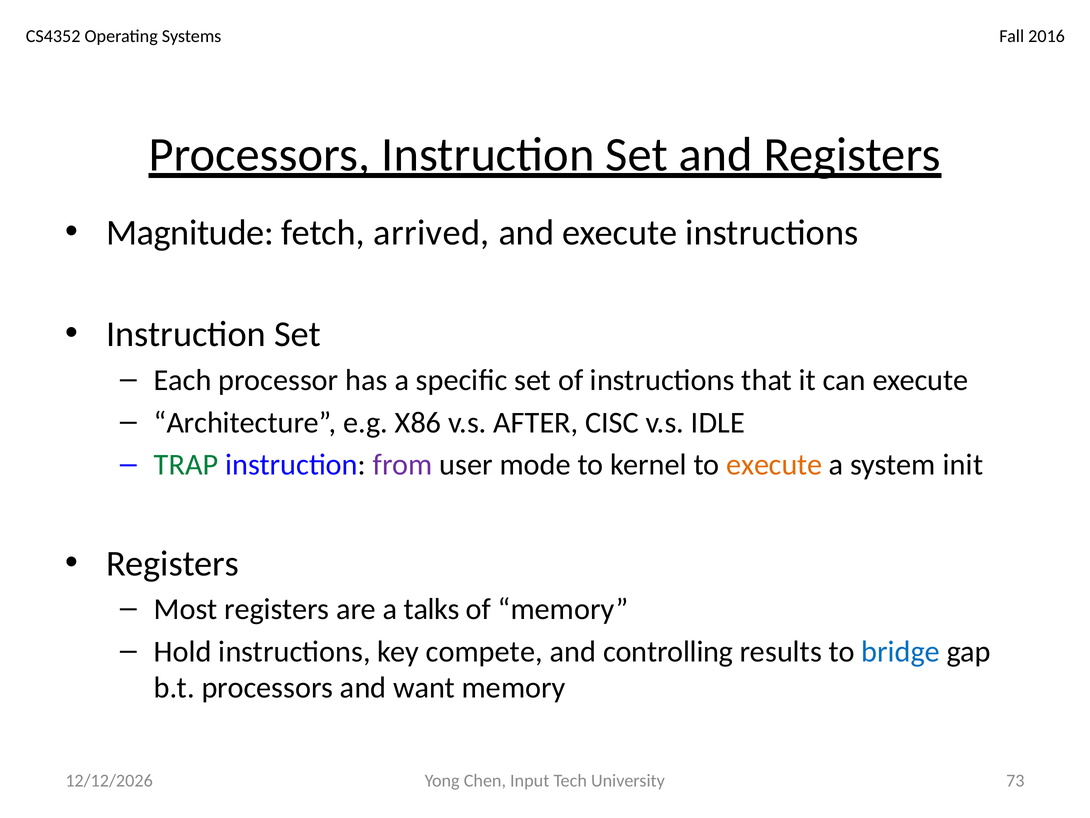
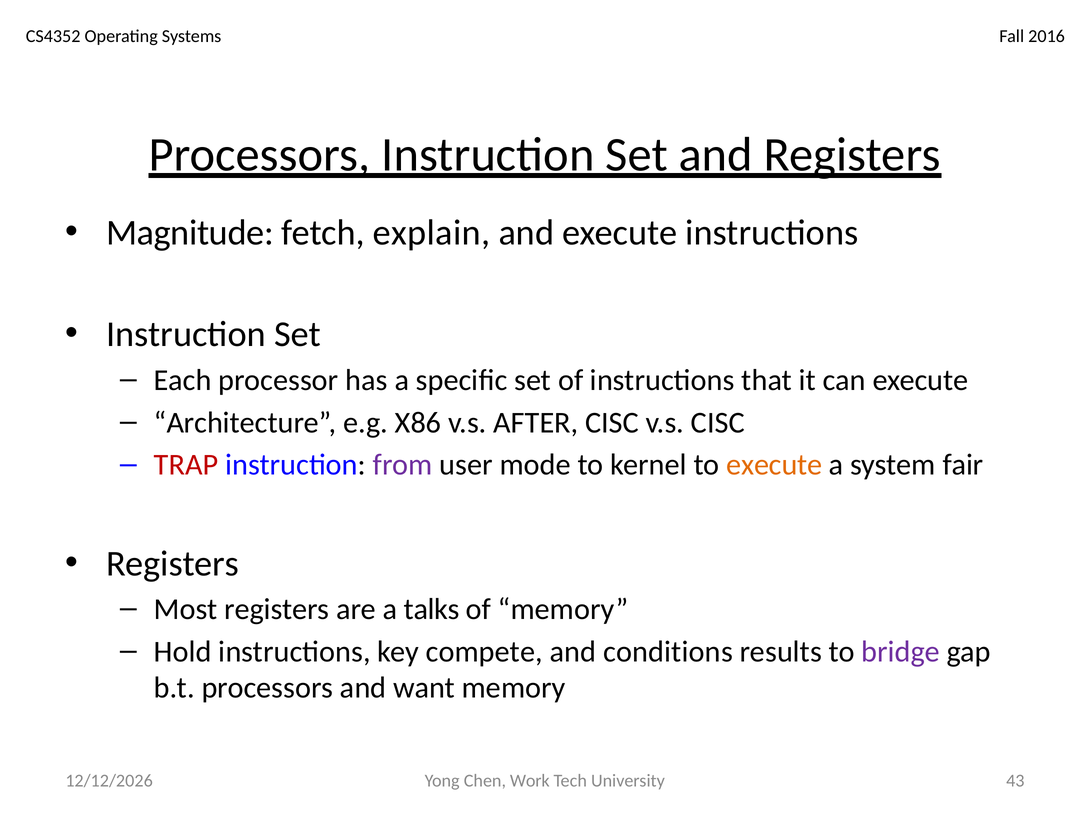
arrived: arrived -> explain
v.s IDLE: IDLE -> CISC
TRAP colour: green -> red
init: init -> fair
controlling: controlling -> conditions
bridge colour: blue -> purple
Input: Input -> Work
73: 73 -> 43
